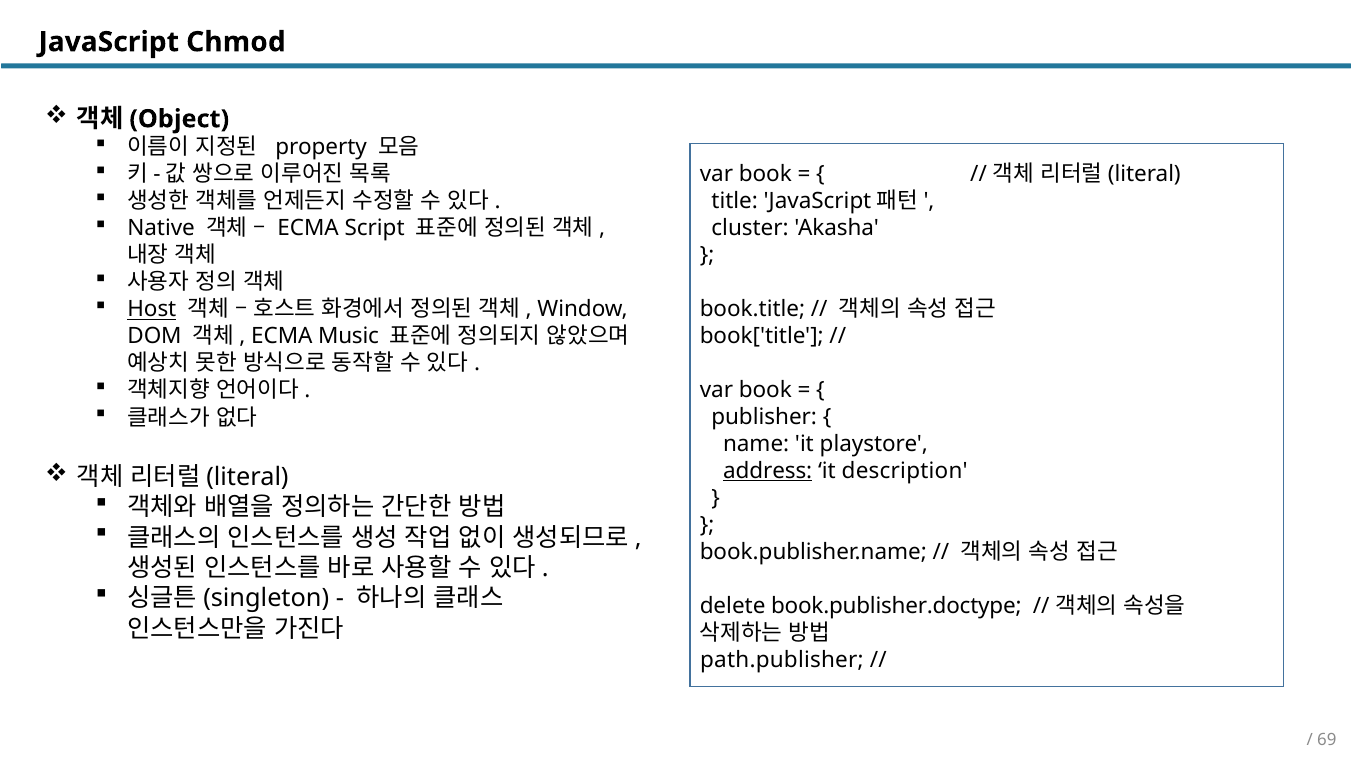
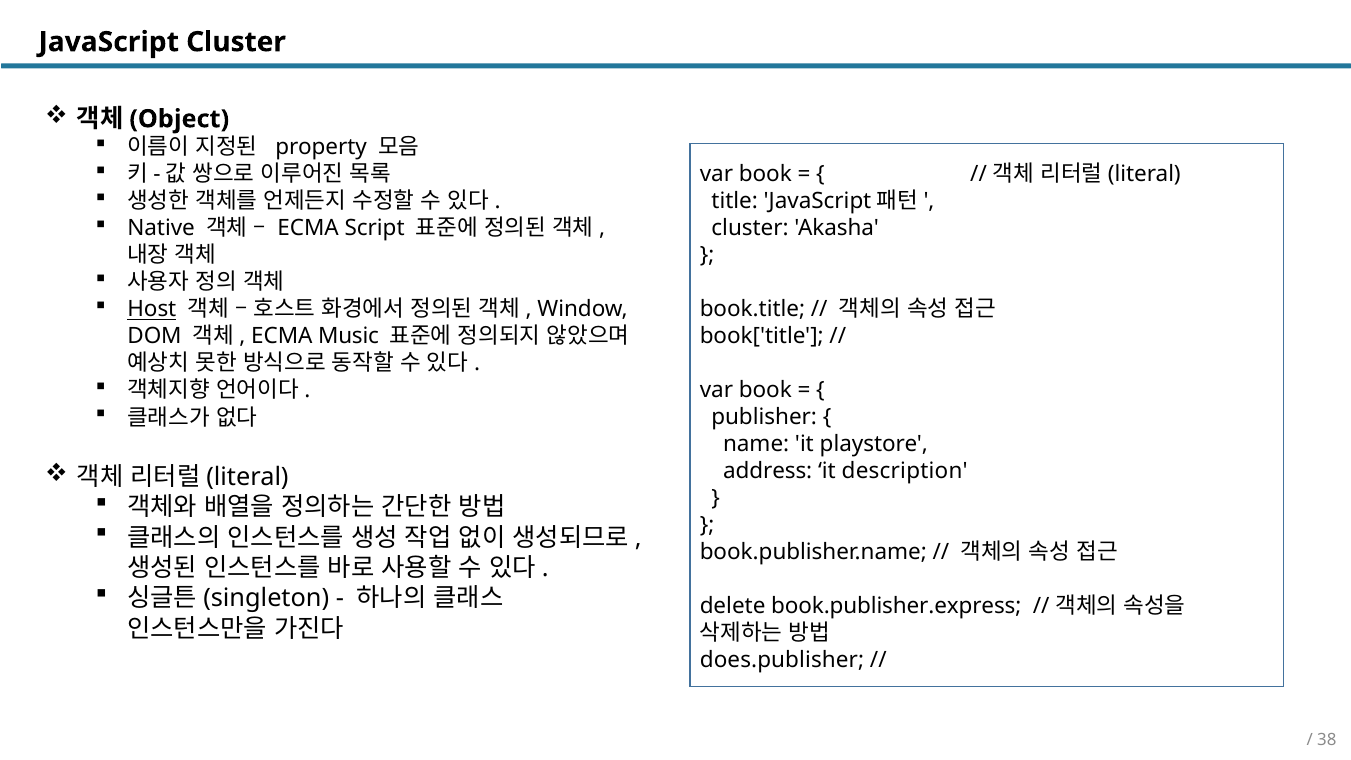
JavaScript Chmod: Chmod -> Cluster
address underline: present -> none
book.publisher.doctype: book.publisher.doctype -> book.publisher.express
path.publisher: path.publisher -> does.publisher
69: 69 -> 38
